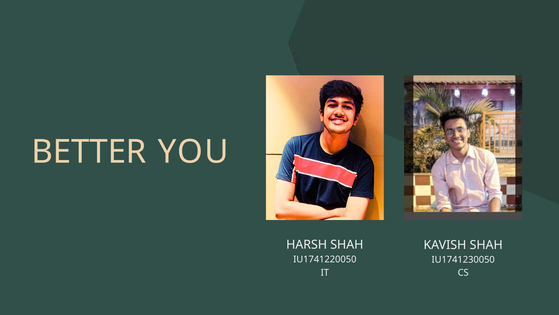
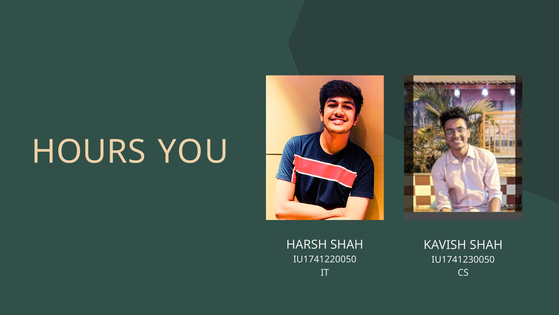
BETTER: BETTER -> HOURS
